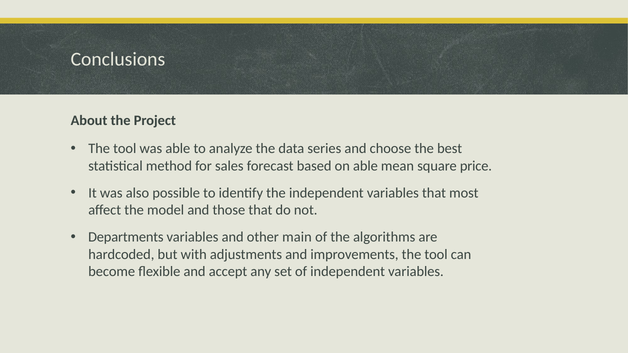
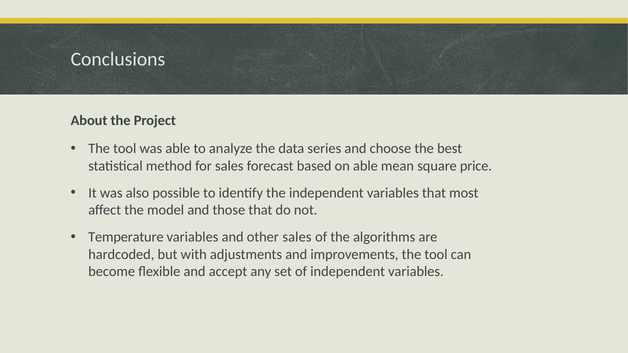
Departments: Departments -> Temperature
other main: main -> sales
